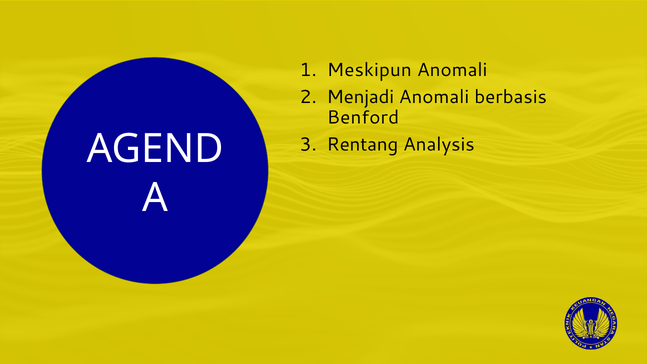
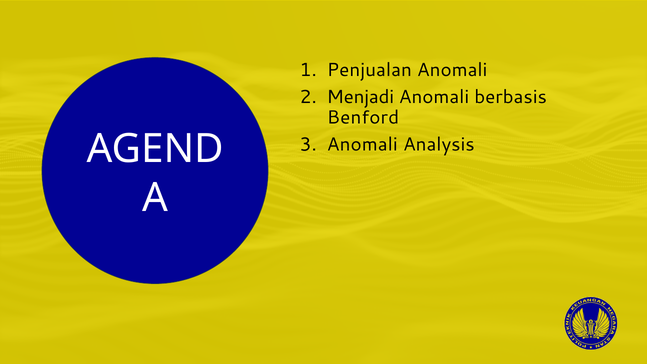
Meskipun: Meskipun -> Penjualan
Rentang at (362, 145): Rentang -> Anomali
